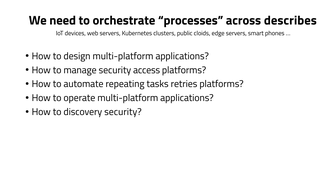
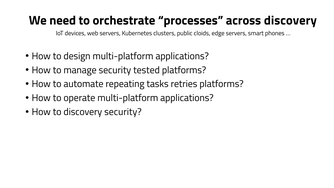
across describes: describes -> discovery
access: access -> tested
